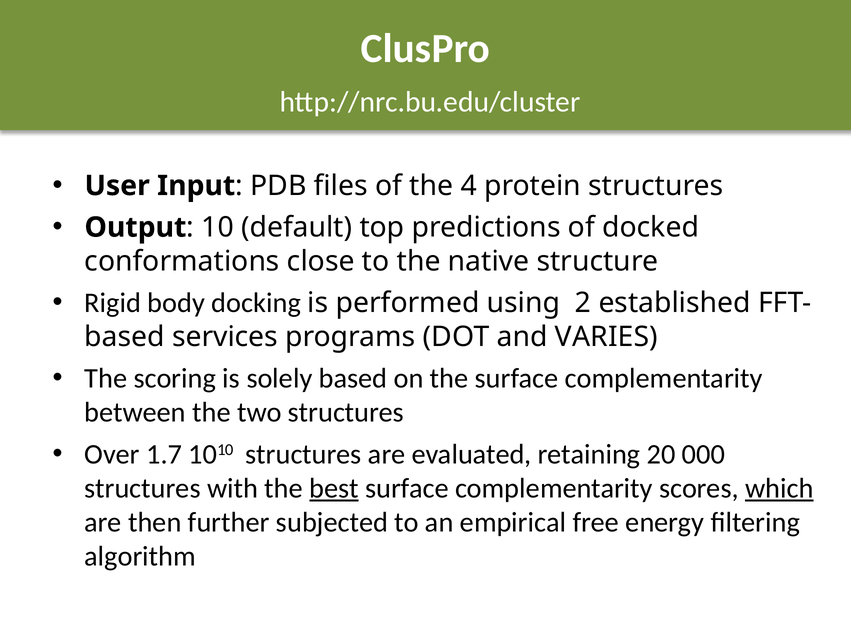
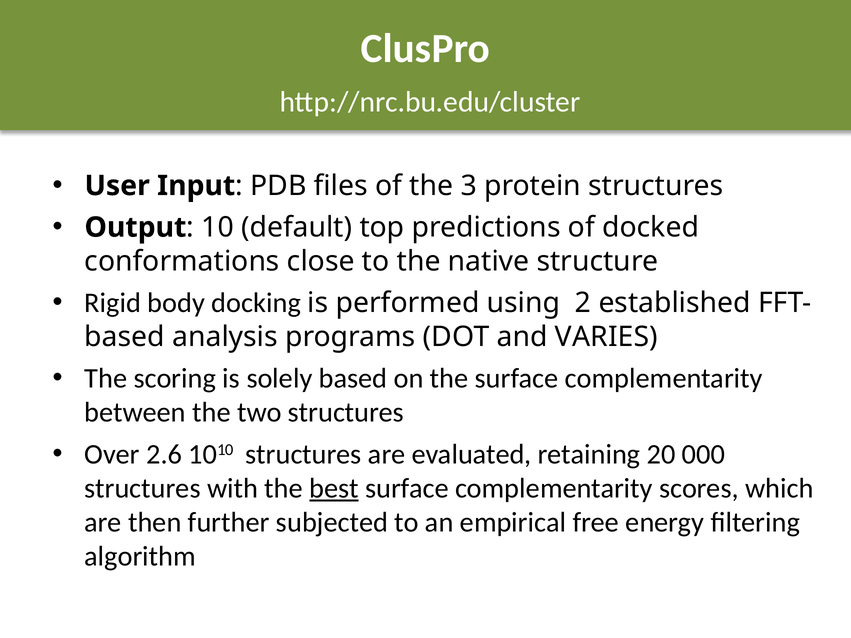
4: 4 -> 3
services: services -> analysis
1.7: 1.7 -> 2.6
which underline: present -> none
